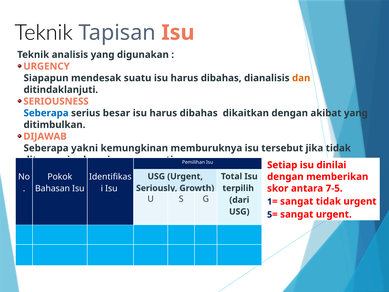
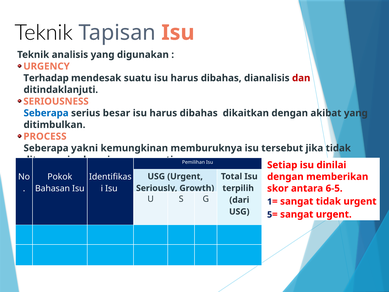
Siapapun: Siapapun -> Terhadap
dan colour: orange -> red
DIJAWAB: DIJAWAB -> PROCESS
7-5: 7-5 -> 6-5
